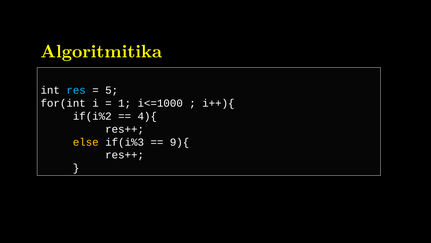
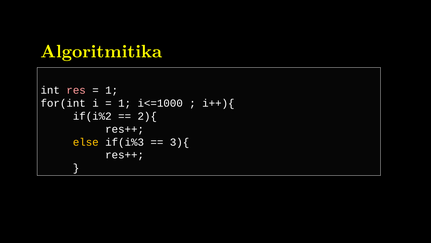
res colour: light blue -> pink
5 at (112, 90): 5 -> 1
4){: 4){ -> 2){
9){: 9){ -> 3){
